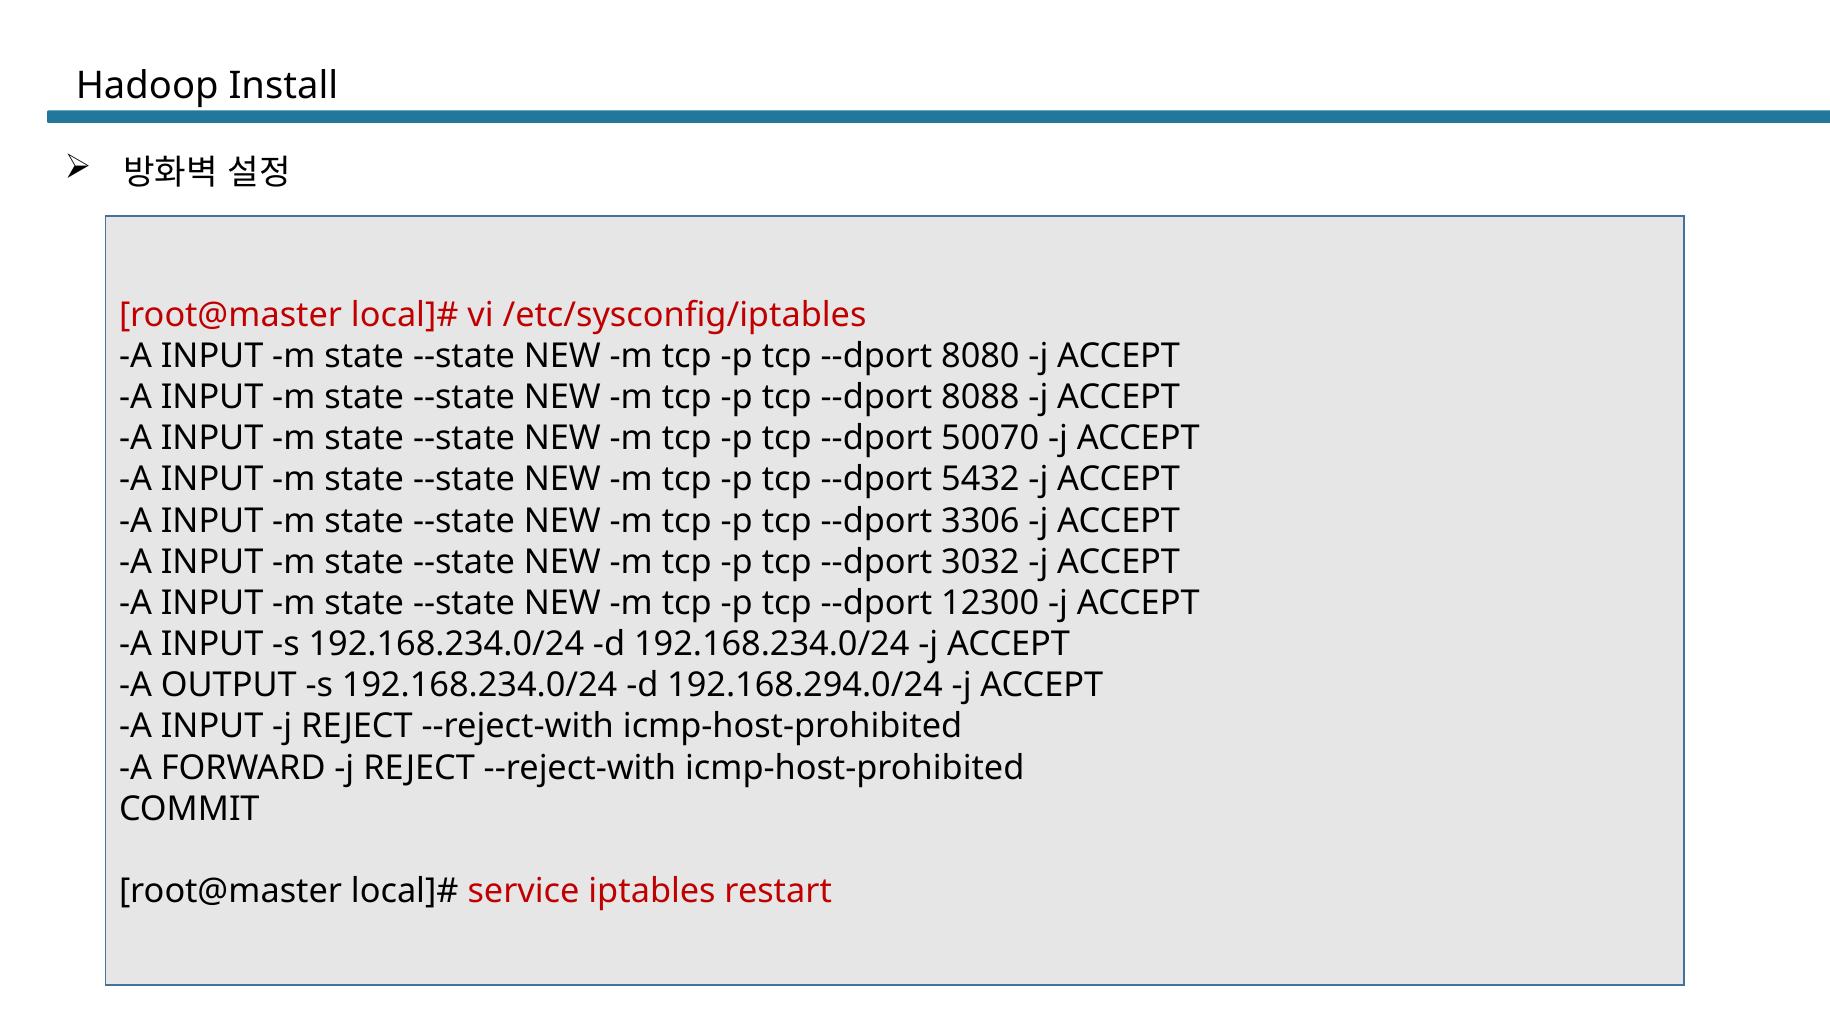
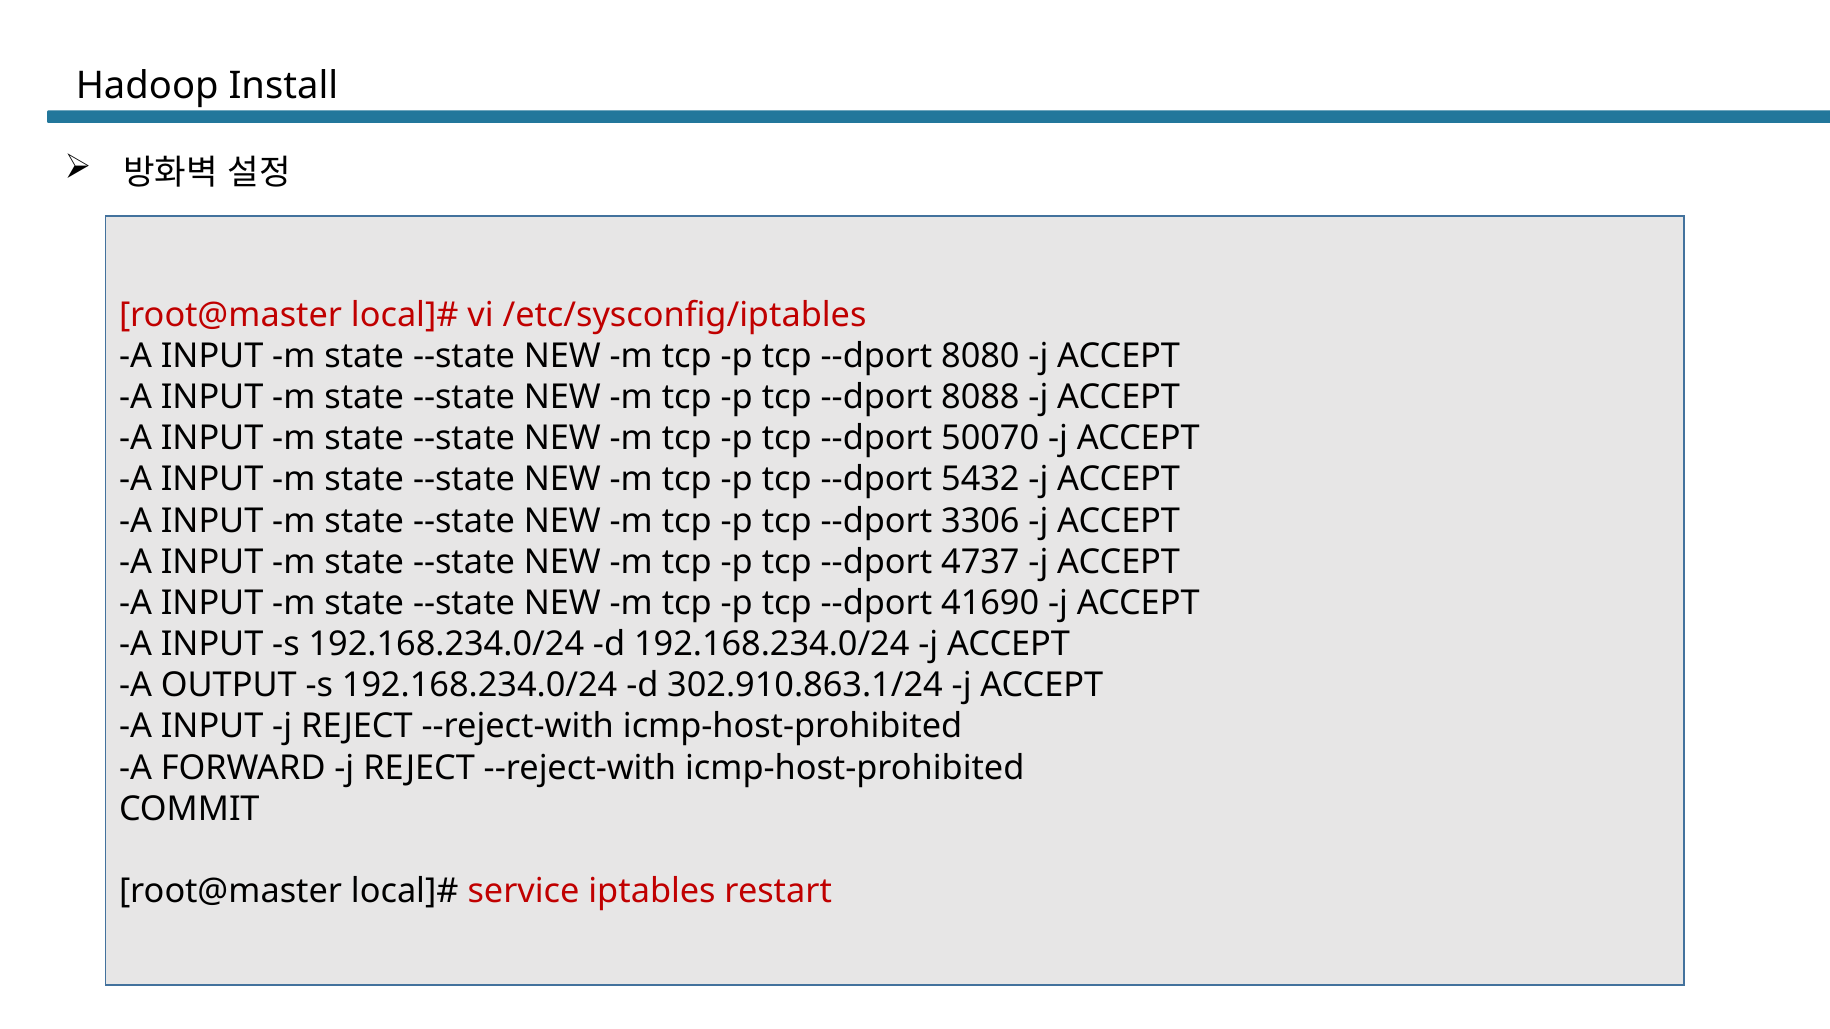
3032: 3032 -> 4737
12300: 12300 -> 41690
192.168.294.0/24: 192.168.294.0/24 -> 302.910.863.1/24
